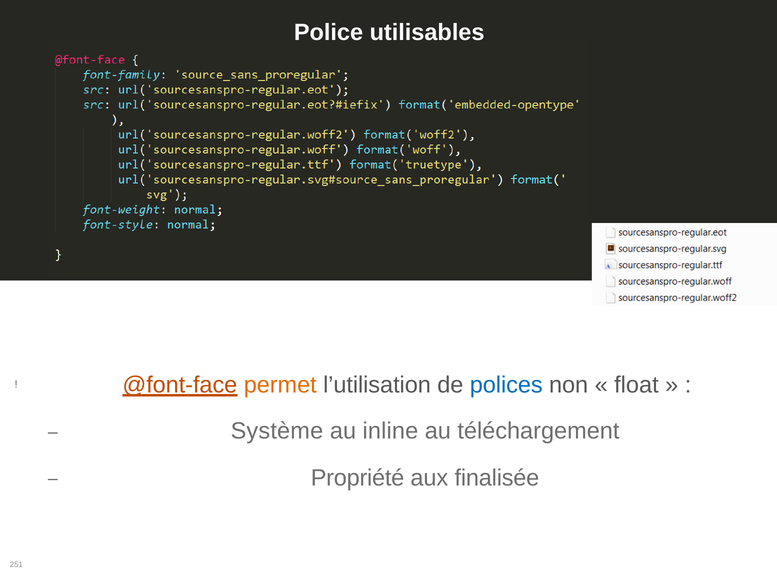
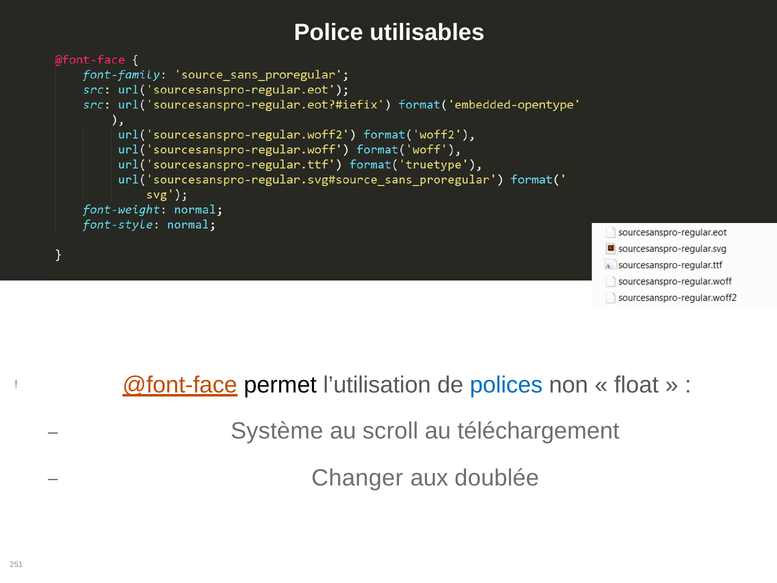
permet colour: orange -> black
inline: inline -> scroll
Propriété: Propriété -> Changer
finalisée: finalisée -> doublée
